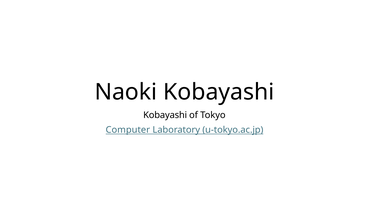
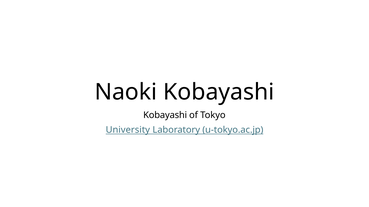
Computer: Computer -> University
